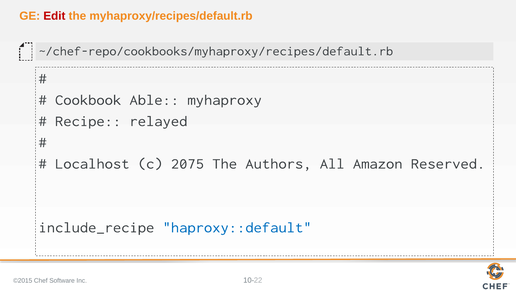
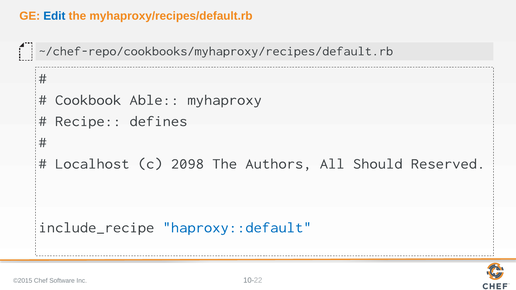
Edit colour: red -> blue
relayed: relayed -> defines
2075: 2075 -> 2098
Amazon: Amazon -> Should
